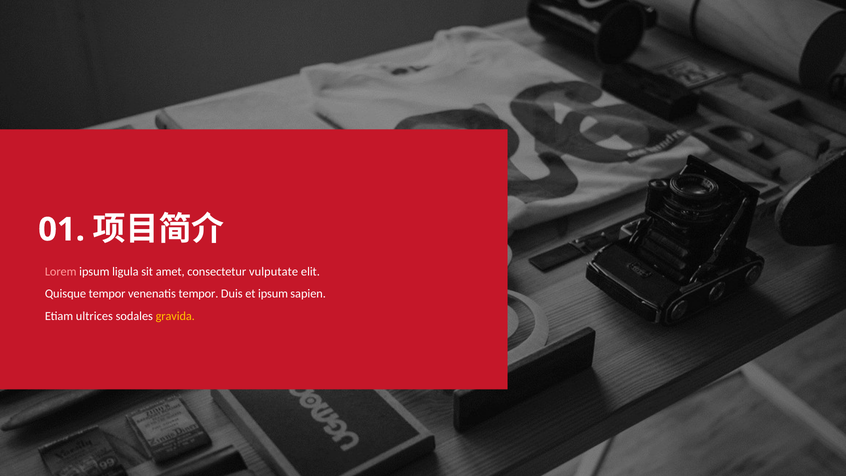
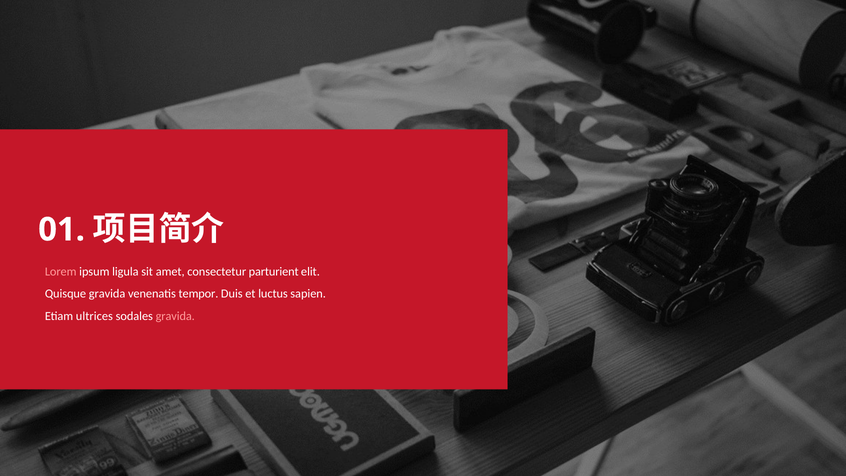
vulputate: vulputate -> parturient
Quisque tempor: tempor -> gravida
et ipsum: ipsum -> luctus
gravida at (175, 316) colour: yellow -> pink
